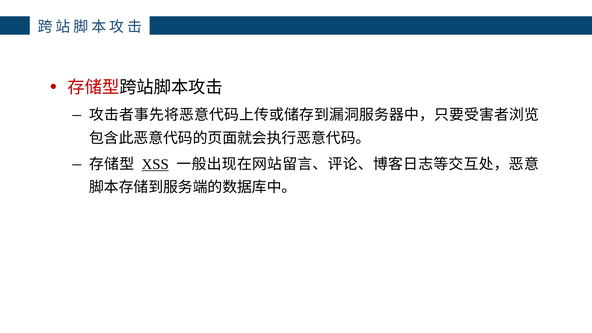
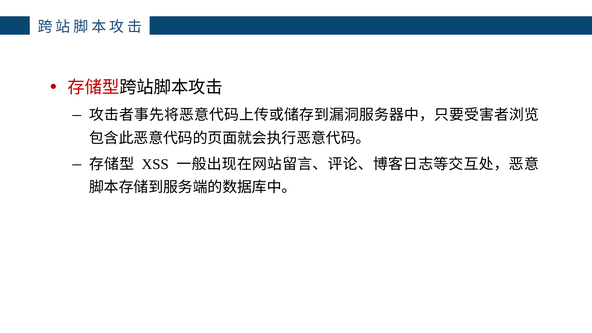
XSS underline: present -> none
